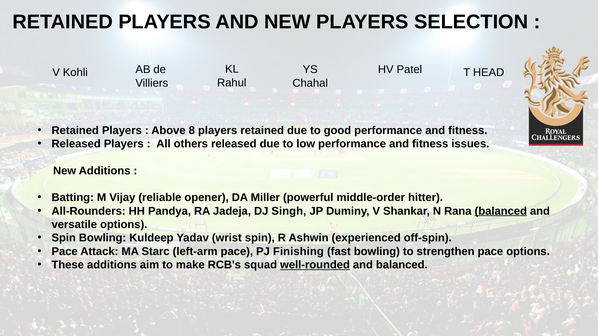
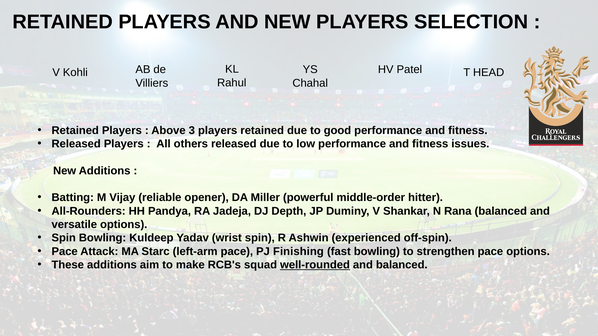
8: 8 -> 3
Singh: Singh -> Depth
balanced at (501, 211) underline: present -> none
